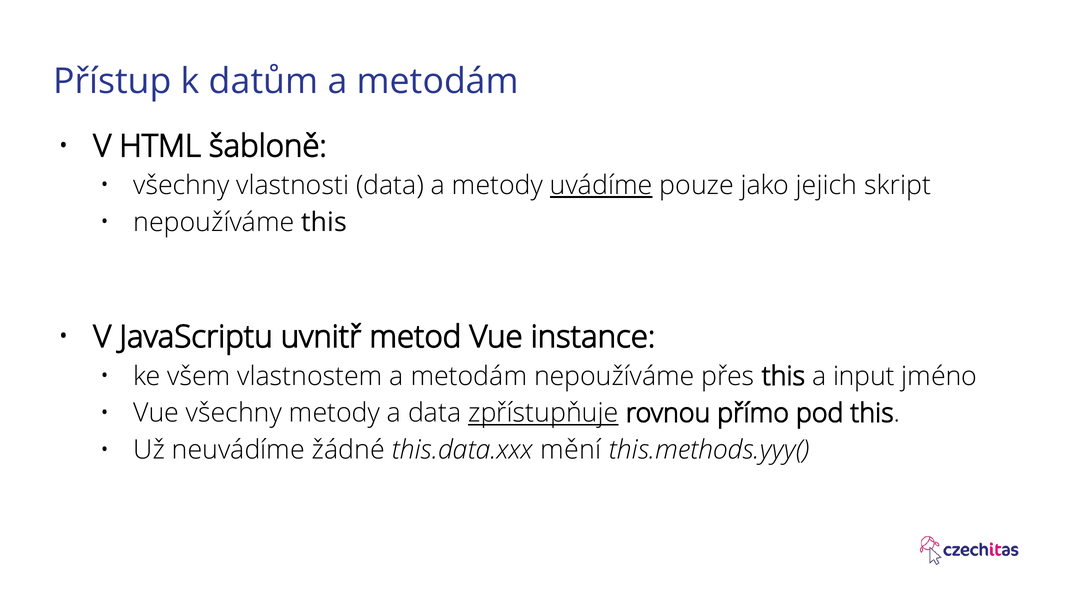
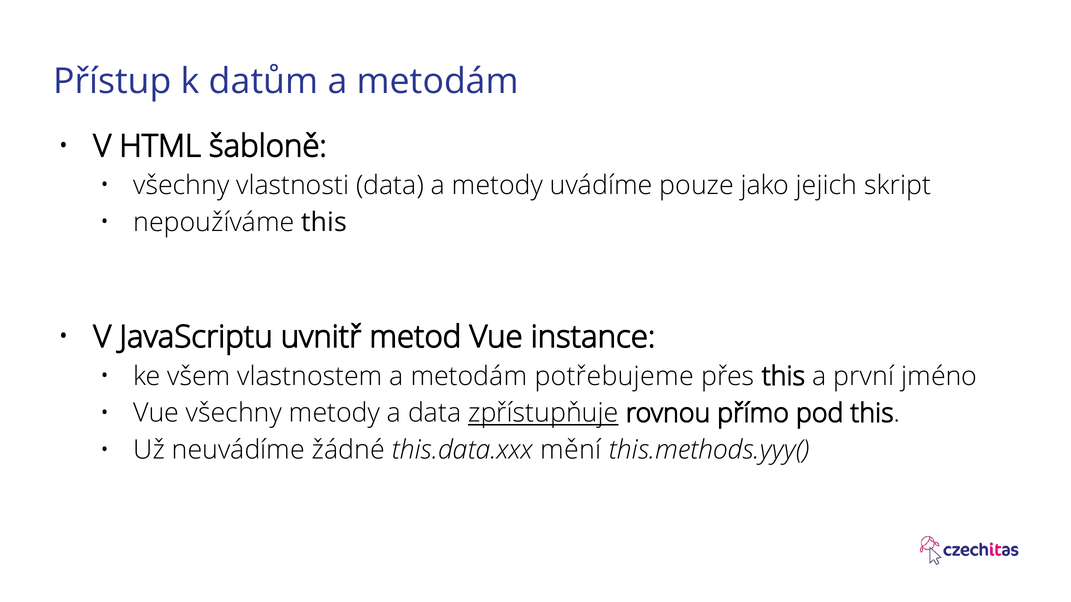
uvádíme underline: present -> none
metodám nepoužíváme: nepoužíváme -> potřebujeme
input: input -> první
